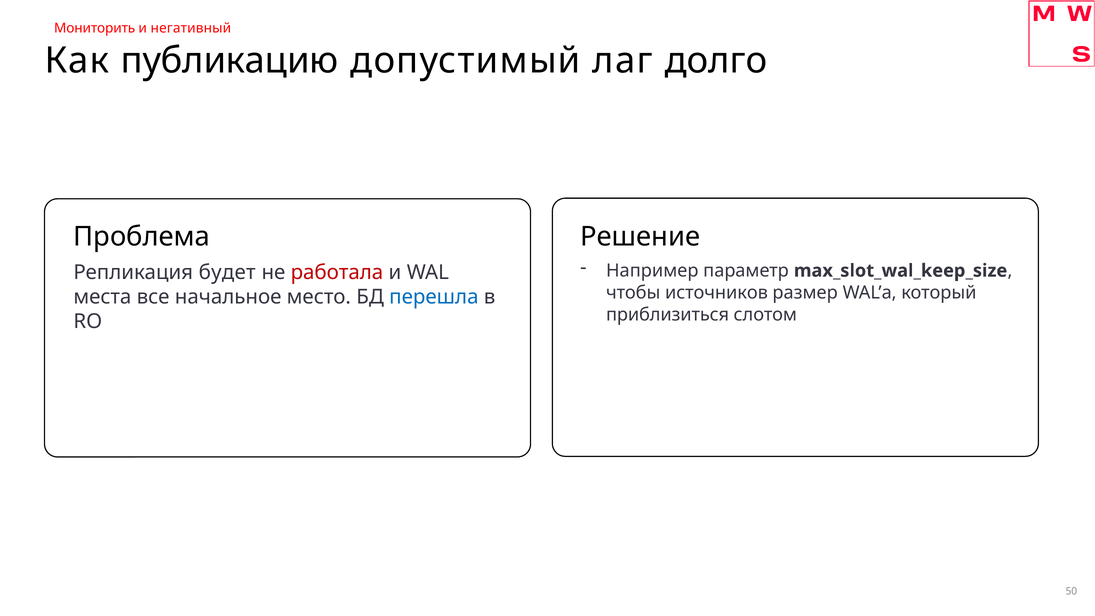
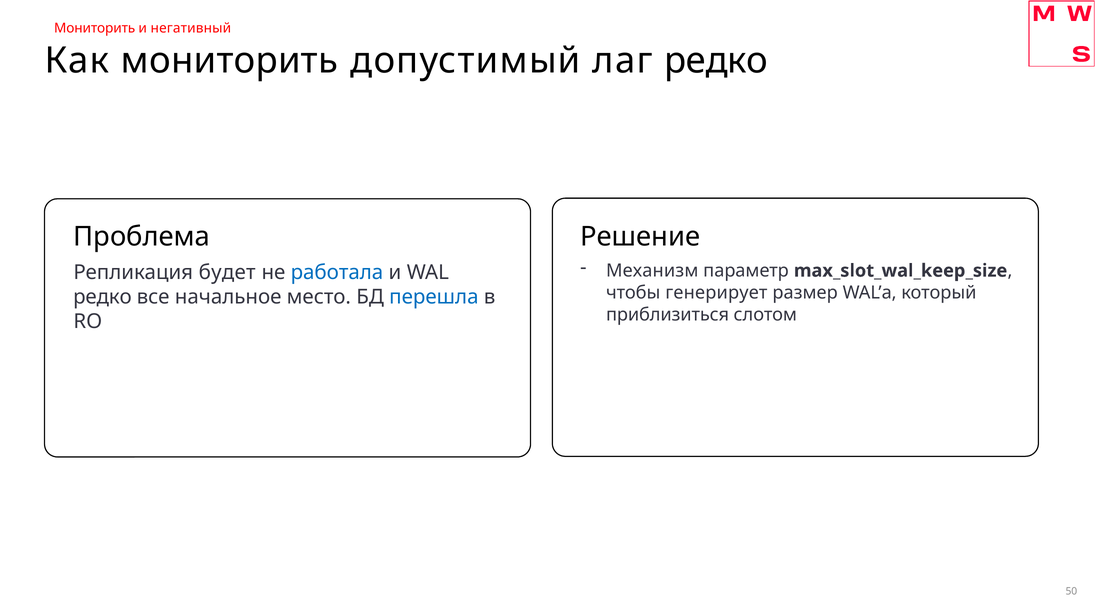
Как публикацию: публикацию -> мониторить
лаг долго: долго -> редко
Например: Например -> Механизм
работала colour: red -> blue
источников: источников -> генерирует
места at (102, 297): места -> редко
